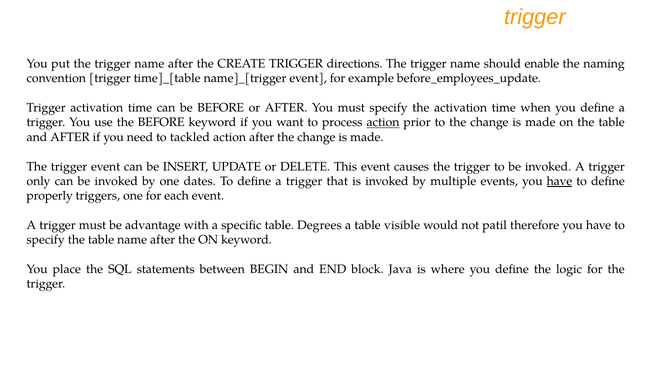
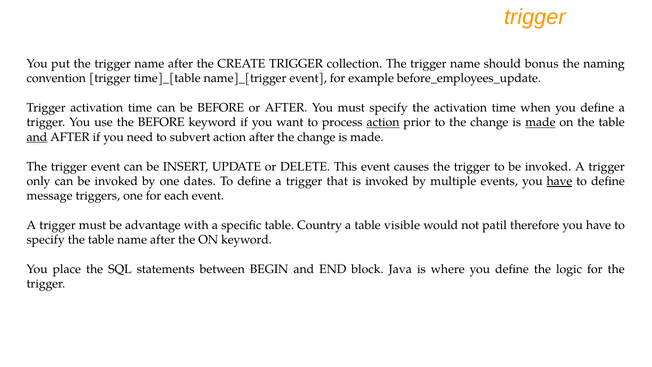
directions: directions -> collection
enable: enable -> bonus
made at (540, 122) underline: none -> present
and at (37, 137) underline: none -> present
tackled: tackled -> subvert
properly: properly -> message
Degrees: Degrees -> Country
